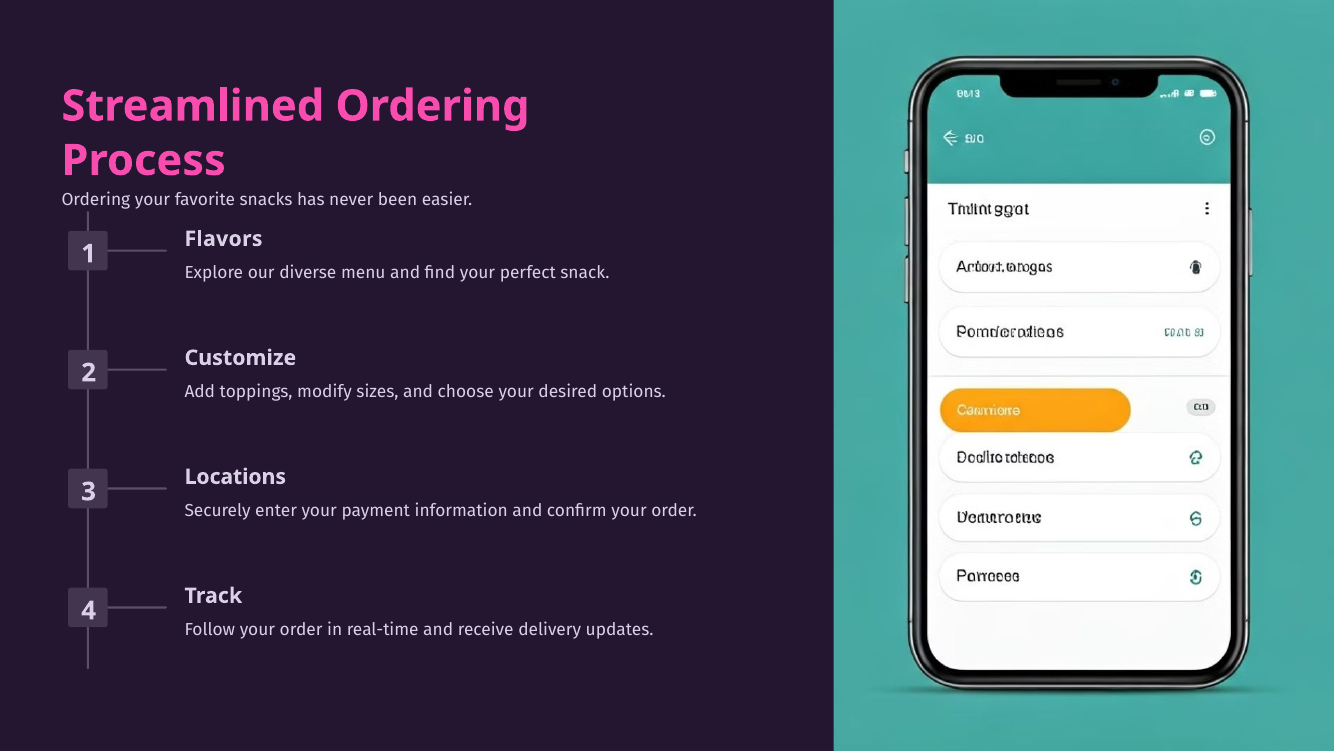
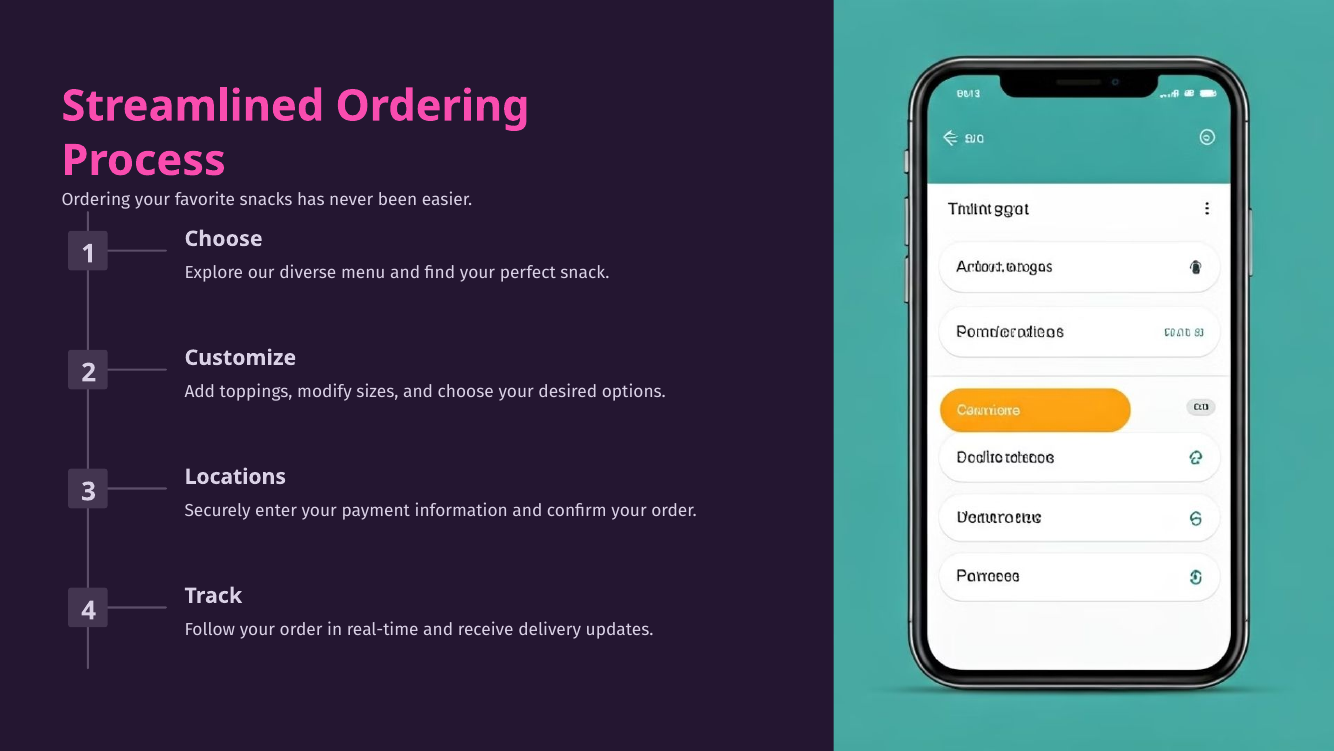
Flavors at (224, 239): Flavors -> Choose
